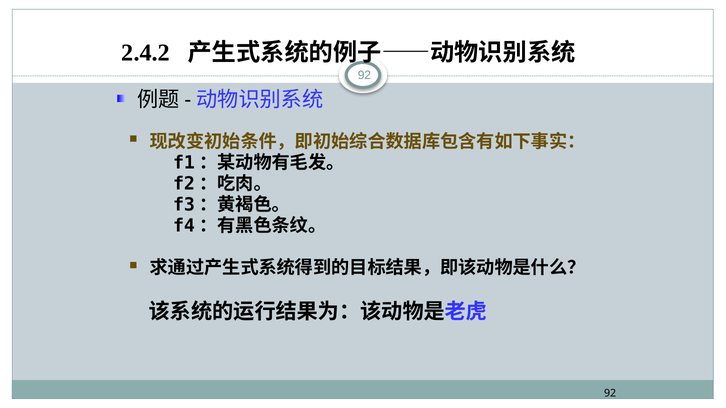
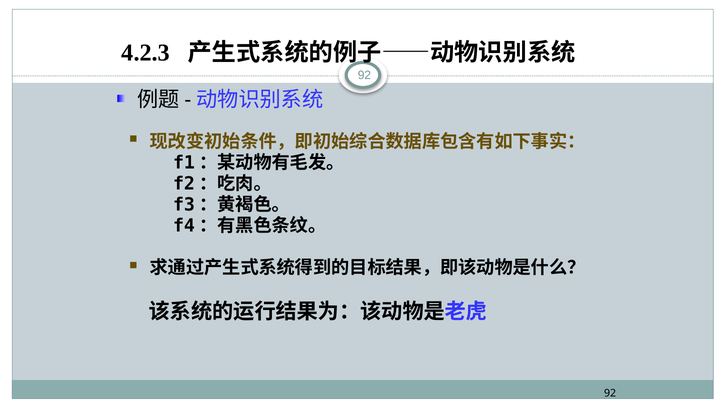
2.4.2: 2.4.2 -> 4.2.3
